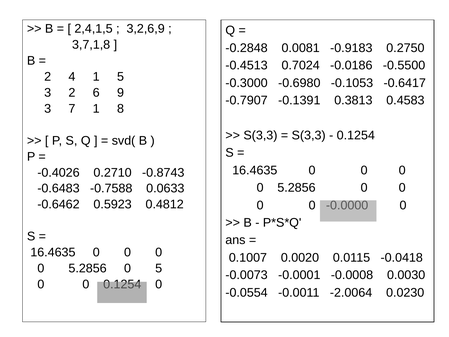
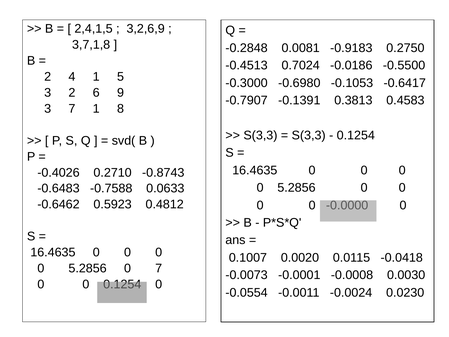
0 5: 5 -> 7
-2.0064: -2.0064 -> -0.0024
